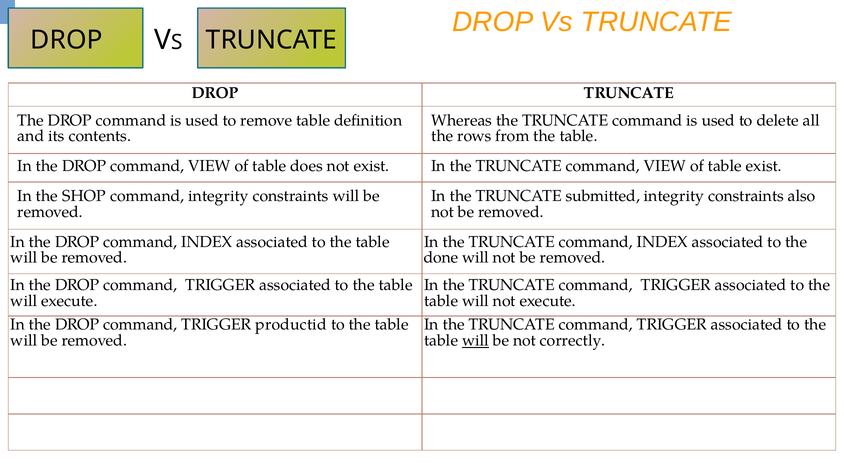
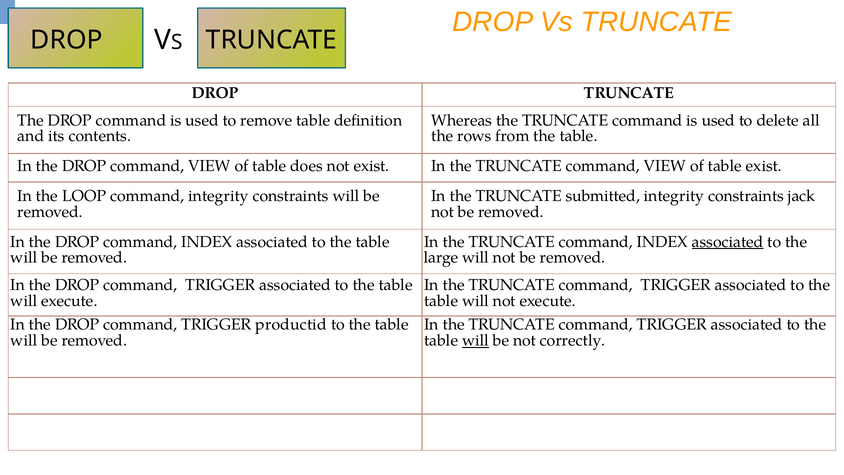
SHOP: SHOP -> LOOP
also: also -> jack
associated at (728, 242) underline: none -> present
done: done -> large
